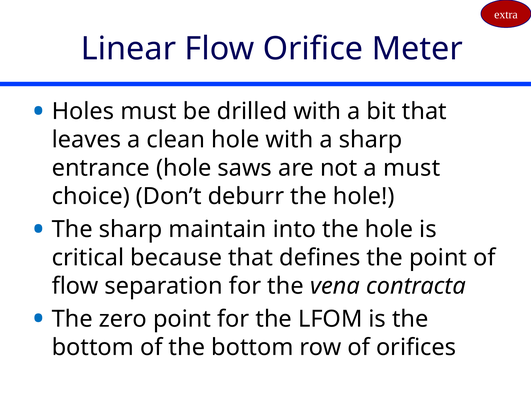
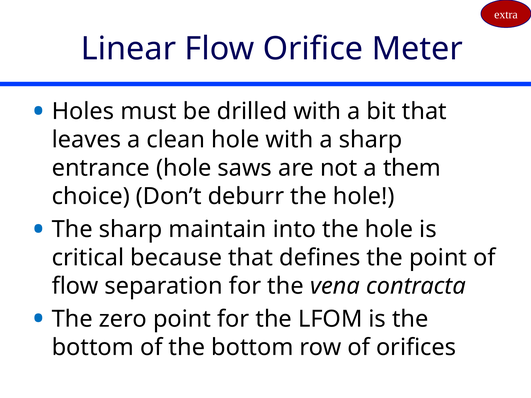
a must: must -> them
